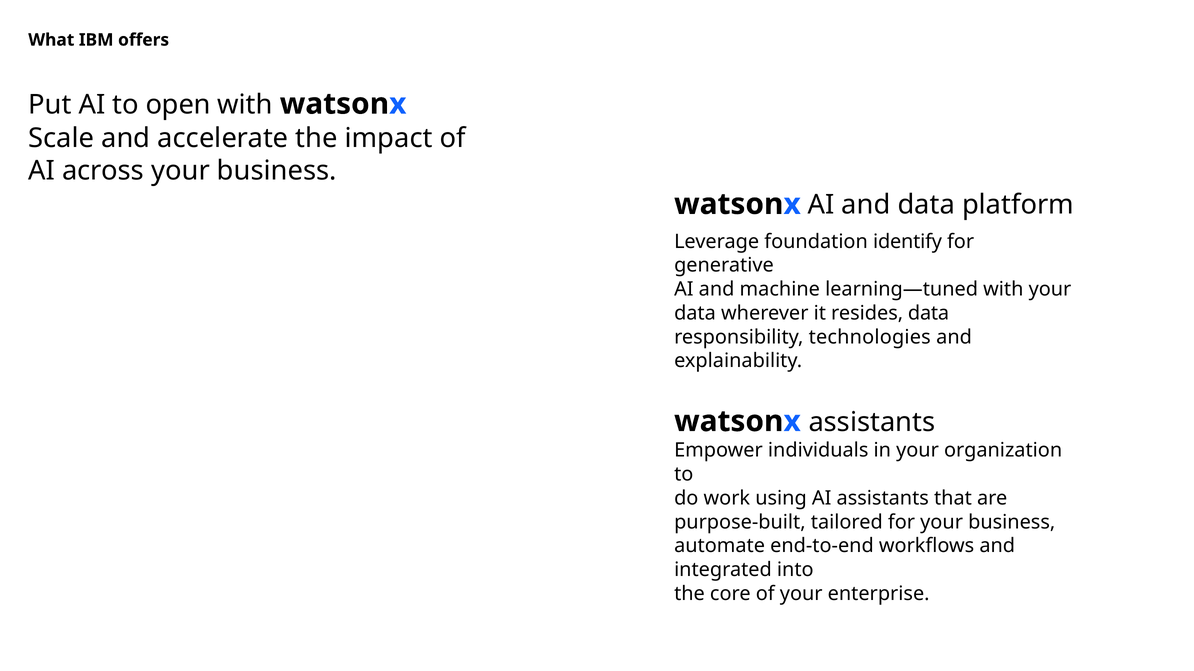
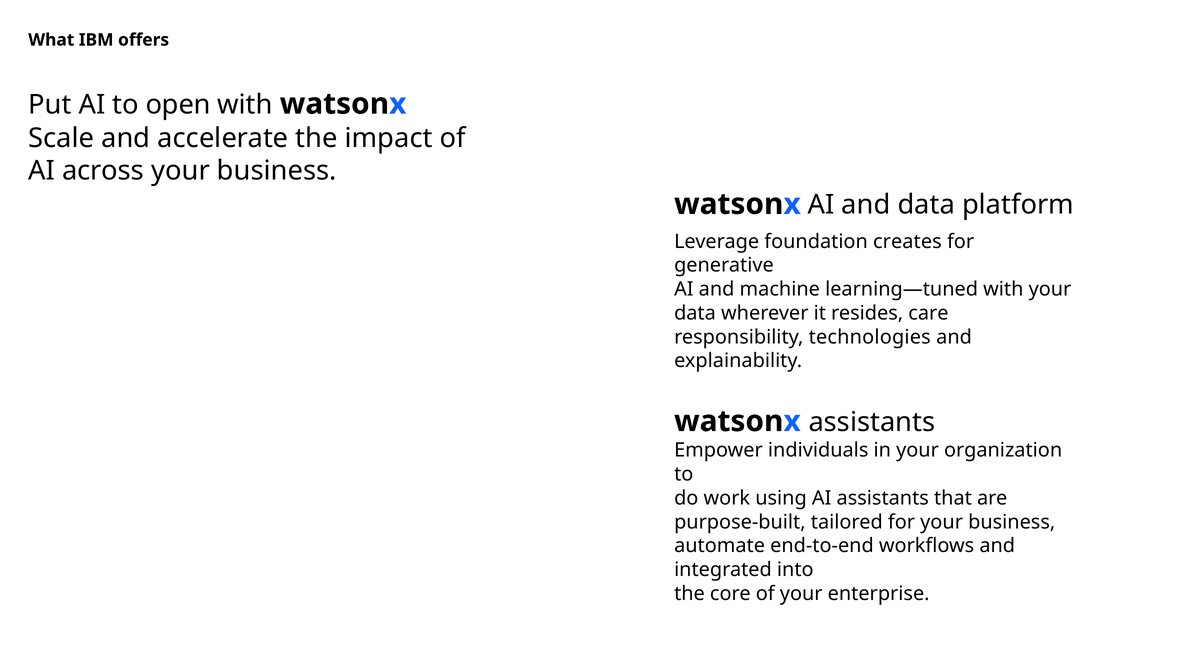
identify: identify -> creates
resides data: data -> care
